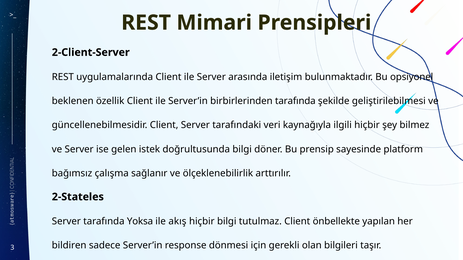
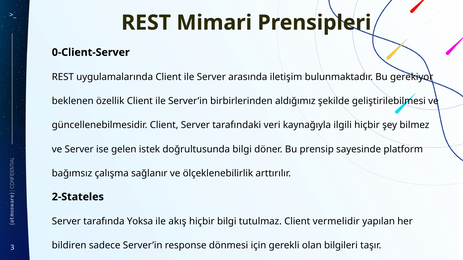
2-Client-Server: 2-Client-Server -> 0-Client-Server
opsiyonel: opsiyonel -> gerekiyor
birbirlerinden tarafında: tarafında -> aldığımız
önbellekte: önbellekte -> vermelidir
